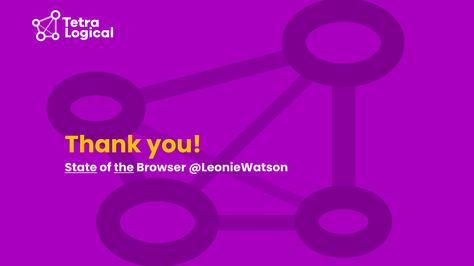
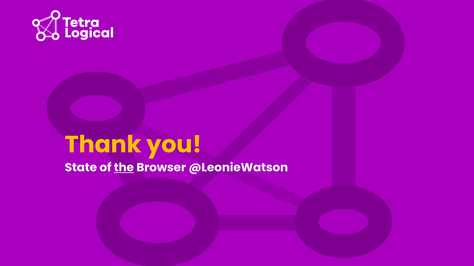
State underline: present -> none
